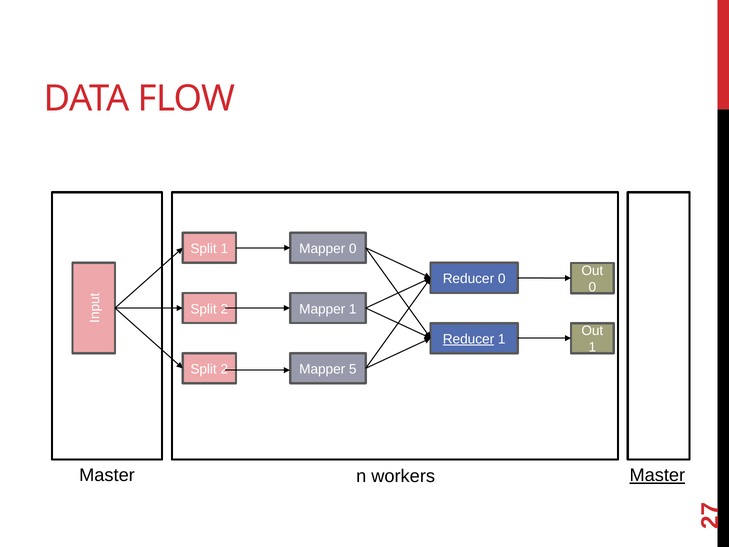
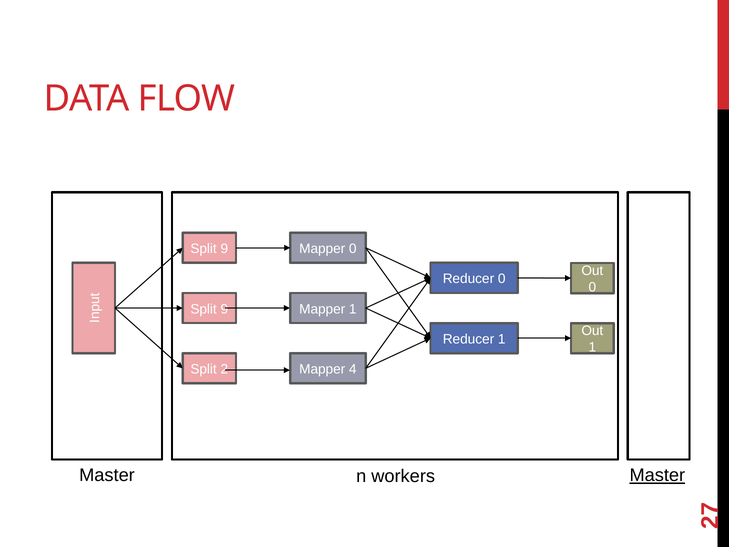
1 at (224, 249): 1 -> 9
2 at (224, 309): 2 -> 9
Reducer at (468, 339) underline: present -> none
5: 5 -> 4
